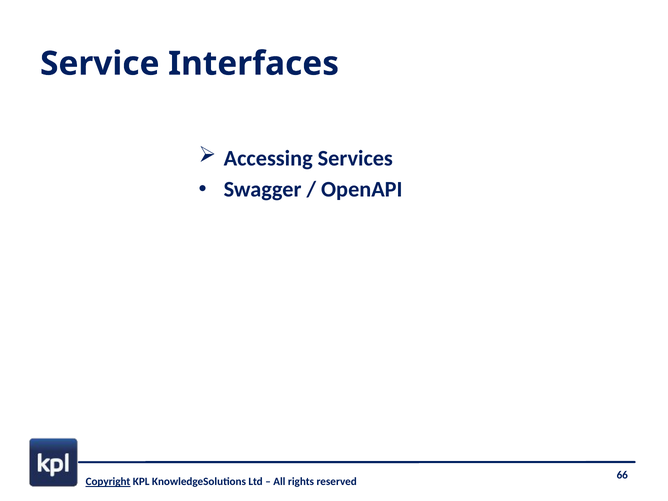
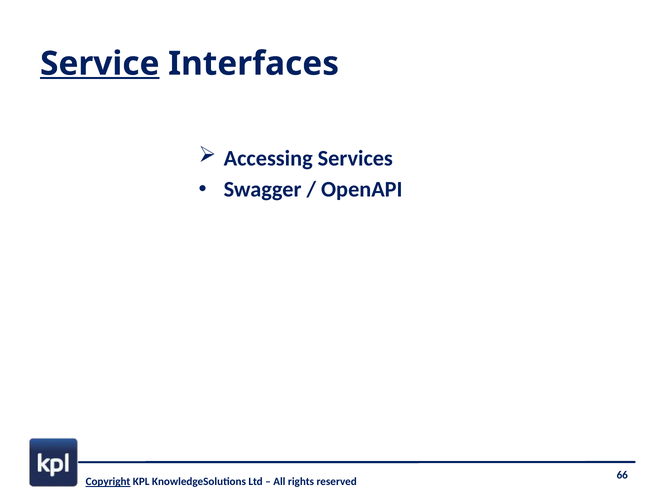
Service underline: none -> present
